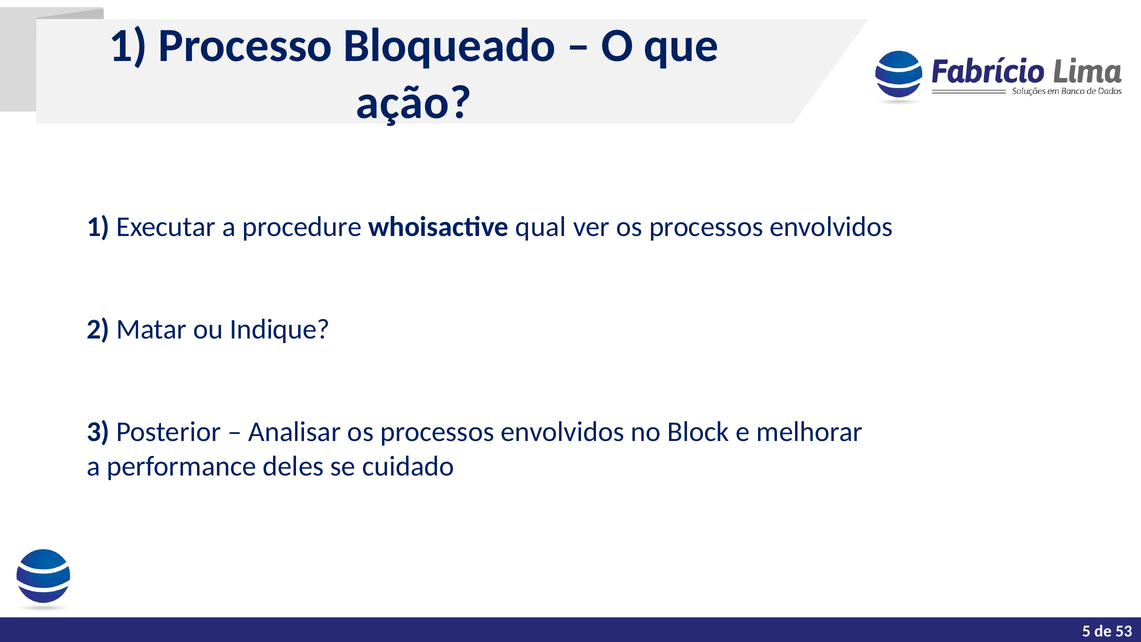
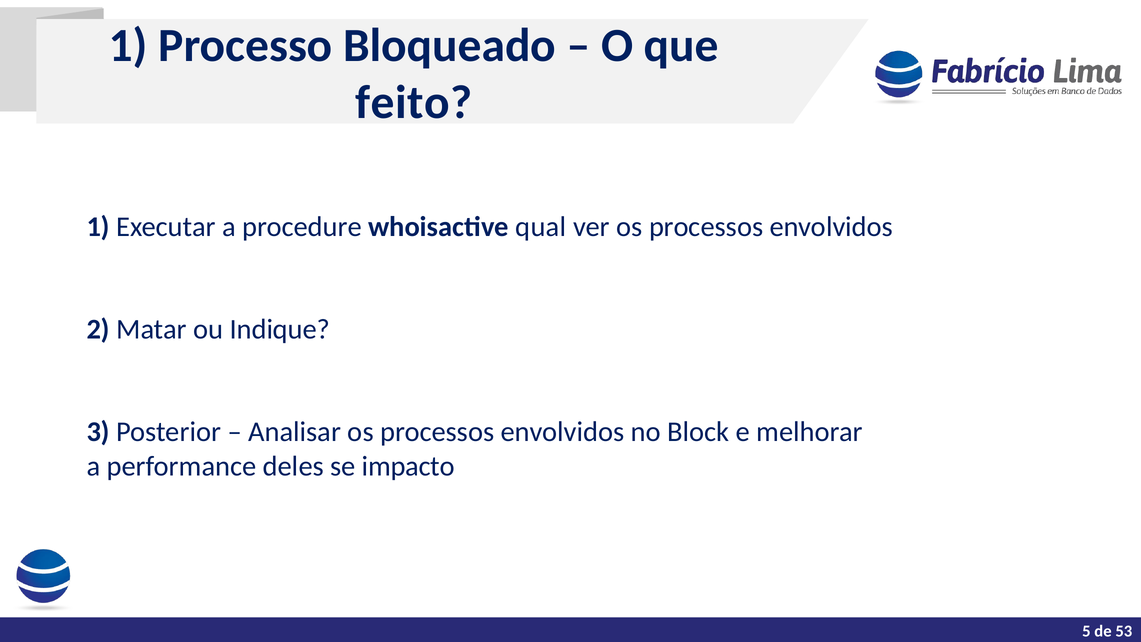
ação: ação -> feito
cuidado: cuidado -> impacto
